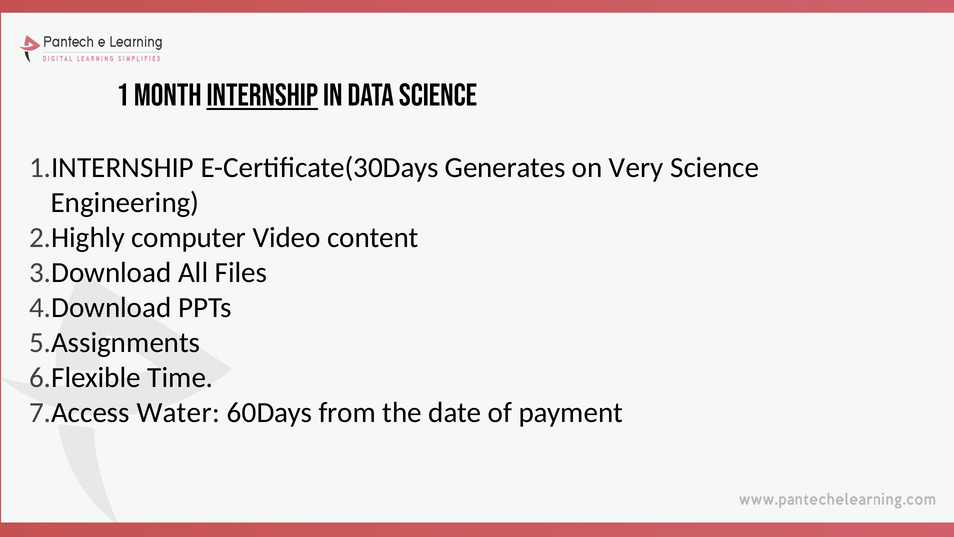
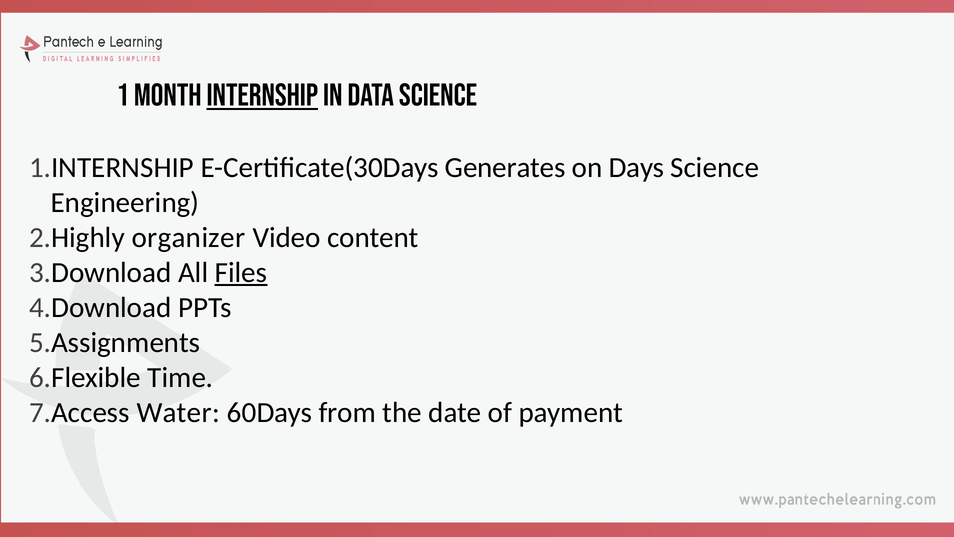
Very: Very -> Days
computer: computer -> organizer
Files underline: none -> present
